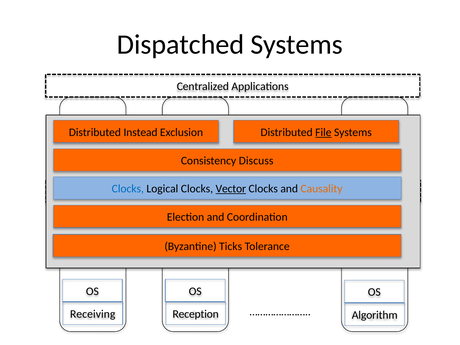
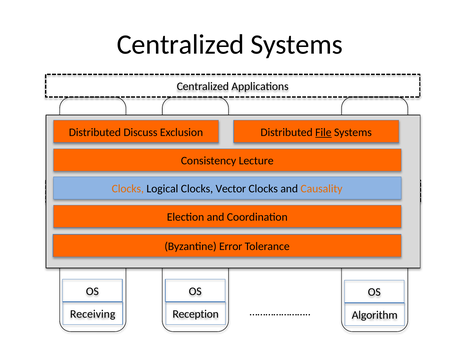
Dispatched at (181, 45): Dispatched -> Centralized
Instead: Instead -> Discuss
Discuss: Discuss -> Lecture
Clocks at (128, 189) colour: blue -> orange
Vector underline: present -> none
Ticks: Ticks -> Error
